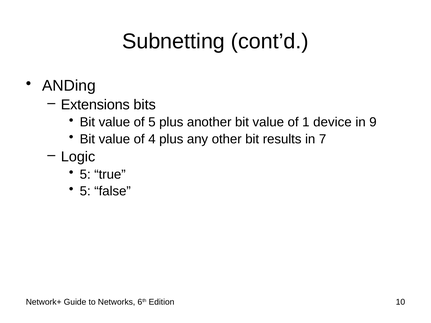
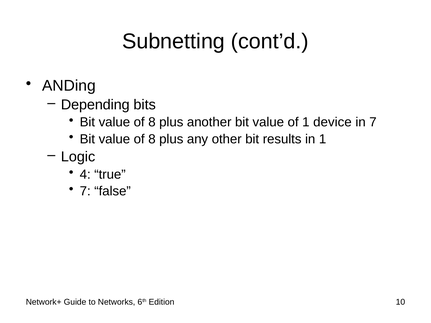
Extensions: Extensions -> Depending
5 at (152, 122): 5 -> 8
in 9: 9 -> 7
4 at (152, 139): 4 -> 8
in 7: 7 -> 1
5 at (85, 174): 5 -> 4
5 at (85, 191): 5 -> 7
